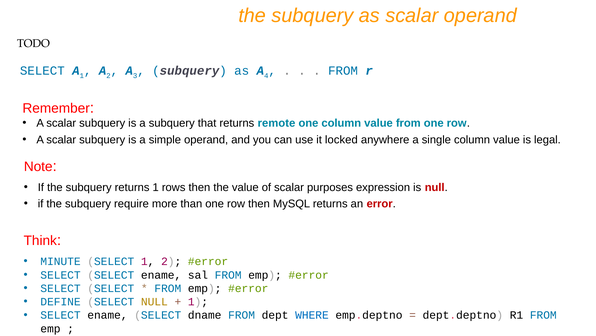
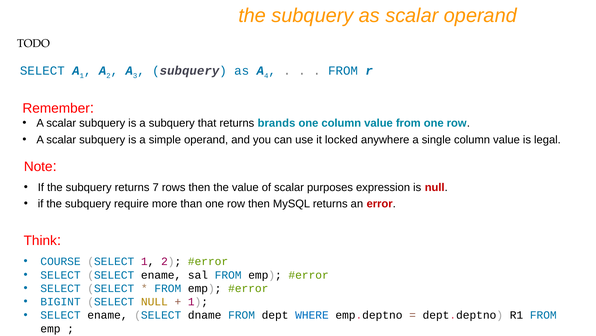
remote: remote -> brands
returns 1: 1 -> 7
MINUTE: MINUTE -> COURSE
DEFINE: DEFINE -> BIGINT
